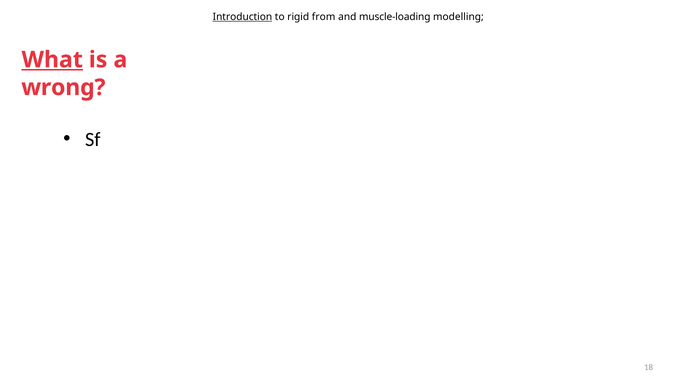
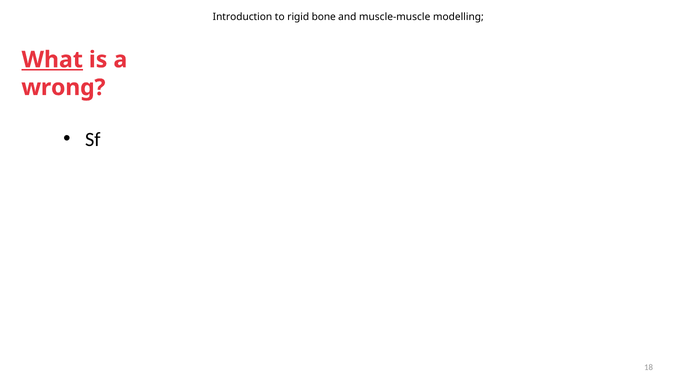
Introduction underline: present -> none
from: from -> bone
muscle-loading: muscle-loading -> muscle-muscle
